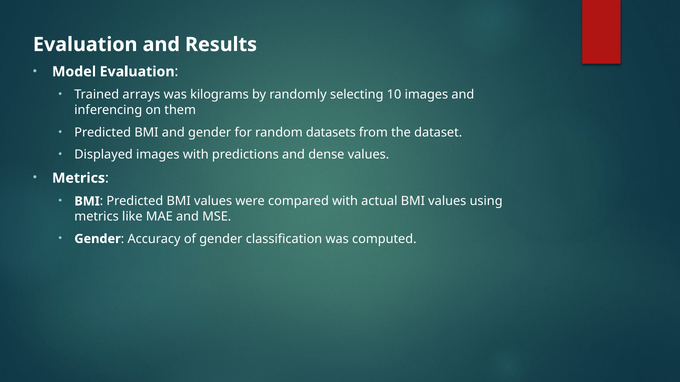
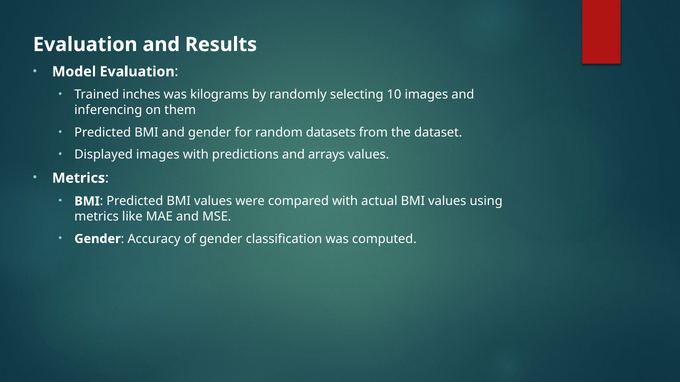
arrays: arrays -> inches
dense: dense -> arrays
